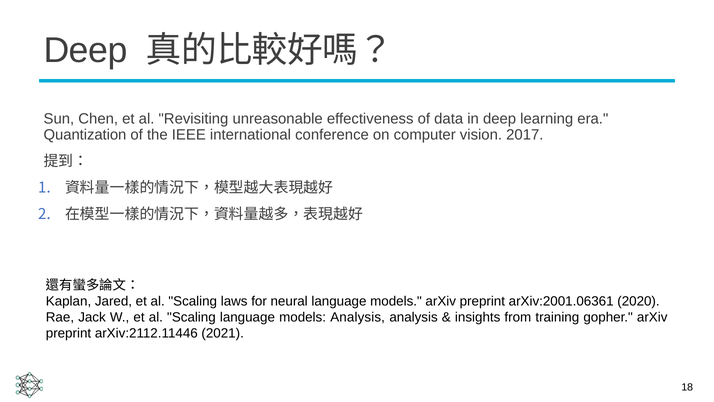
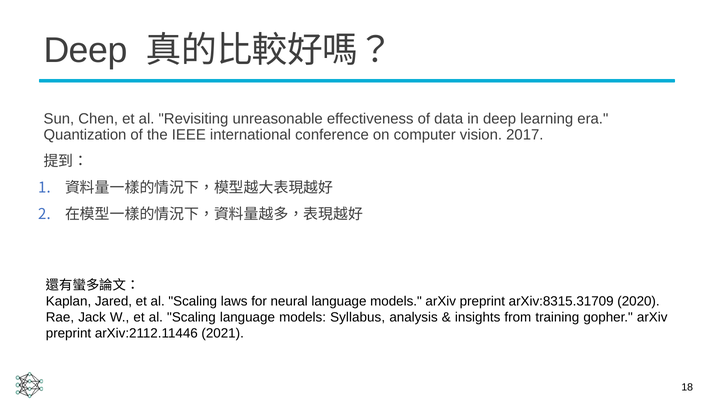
arXiv:2001.06361: arXiv:2001.06361 -> arXiv:8315.31709
models Analysis: Analysis -> Syllabus
